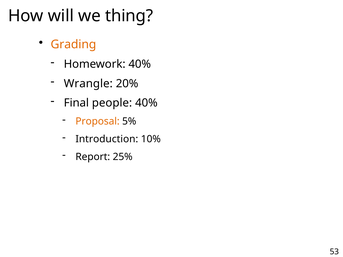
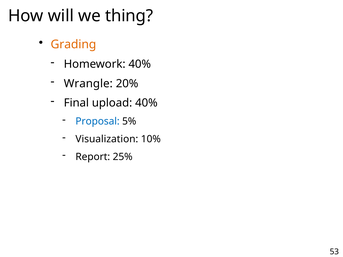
people: people -> upload
Proposal colour: orange -> blue
Introduction: Introduction -> Visualization
